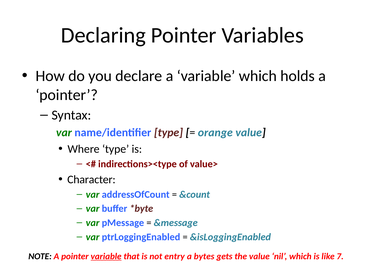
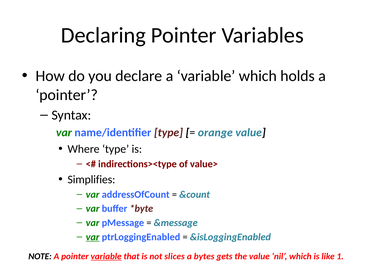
Character: Character -> Simplifies
var at (93, 238) underline: none -> present
entry: entry -> slices
7: 7 -> 1
